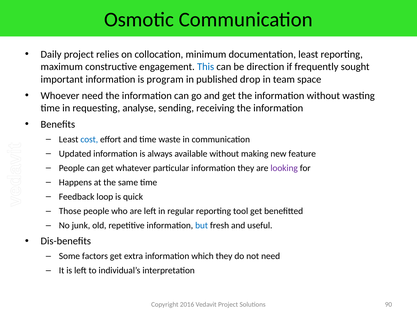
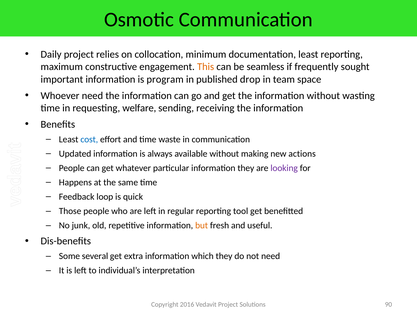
This colour: blue -> orange
direction: direction -> seamless
analyse: analyse -> welfare
feature: feature -> actions
but colour: blue -> orange
factors: factors -> several
